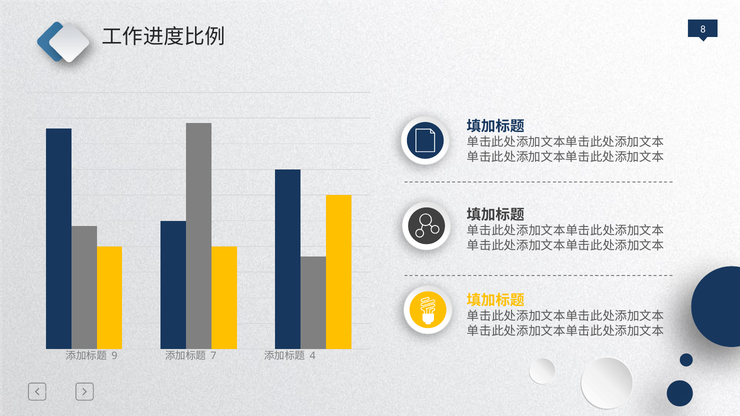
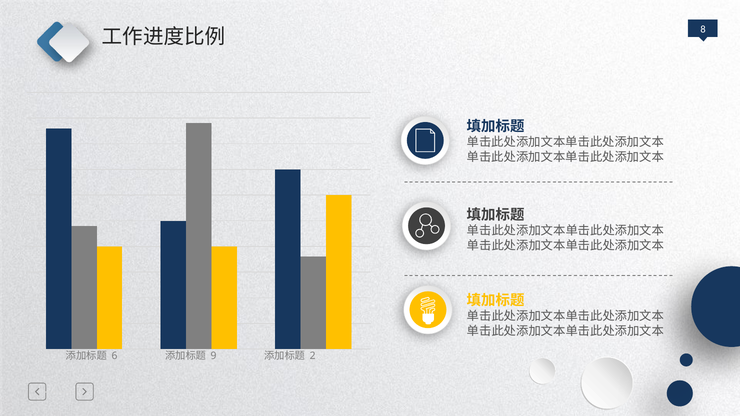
9: 9 -> 6
7: 7 -> 9
4: 4 -> 2
